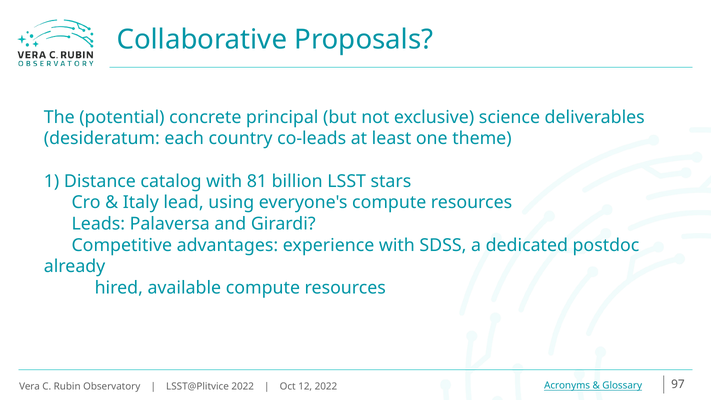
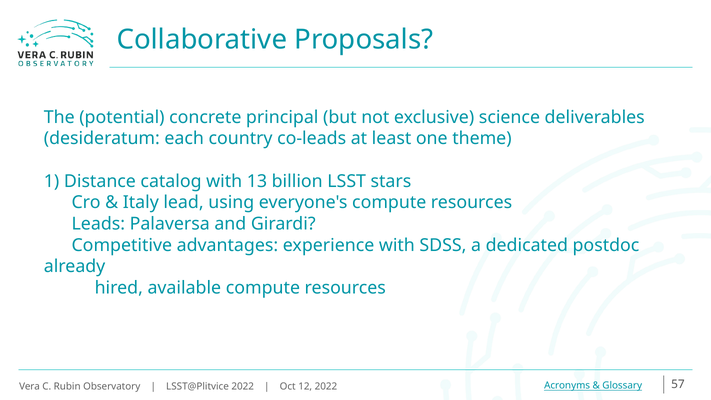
81: 81 -> 13
97: 97 -> 57
